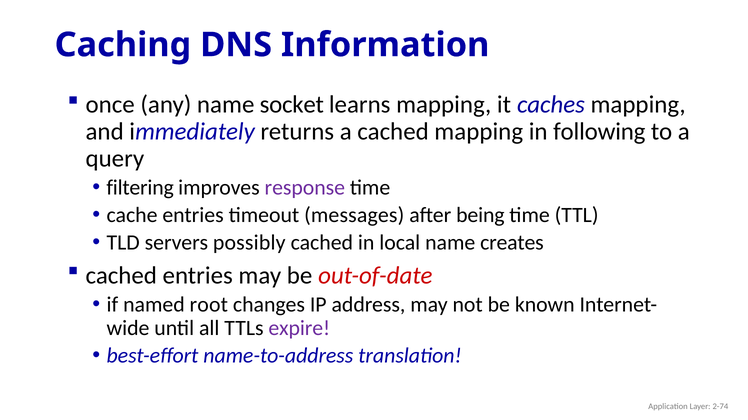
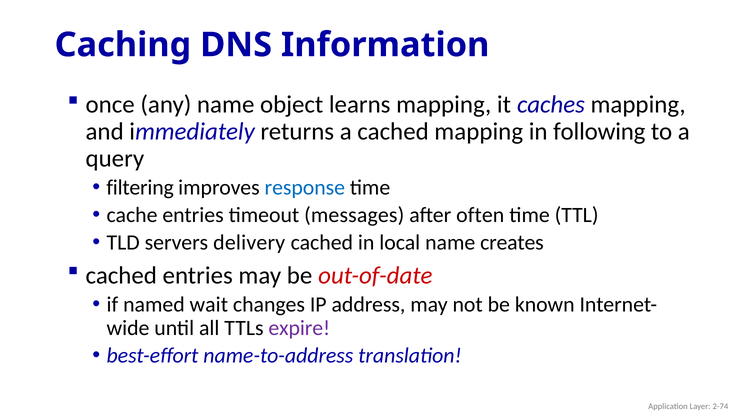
socket: socket -> object
response colour: purple -> blue
being: being -> often
possibly: possibly -> delivery
root: root -> wait
